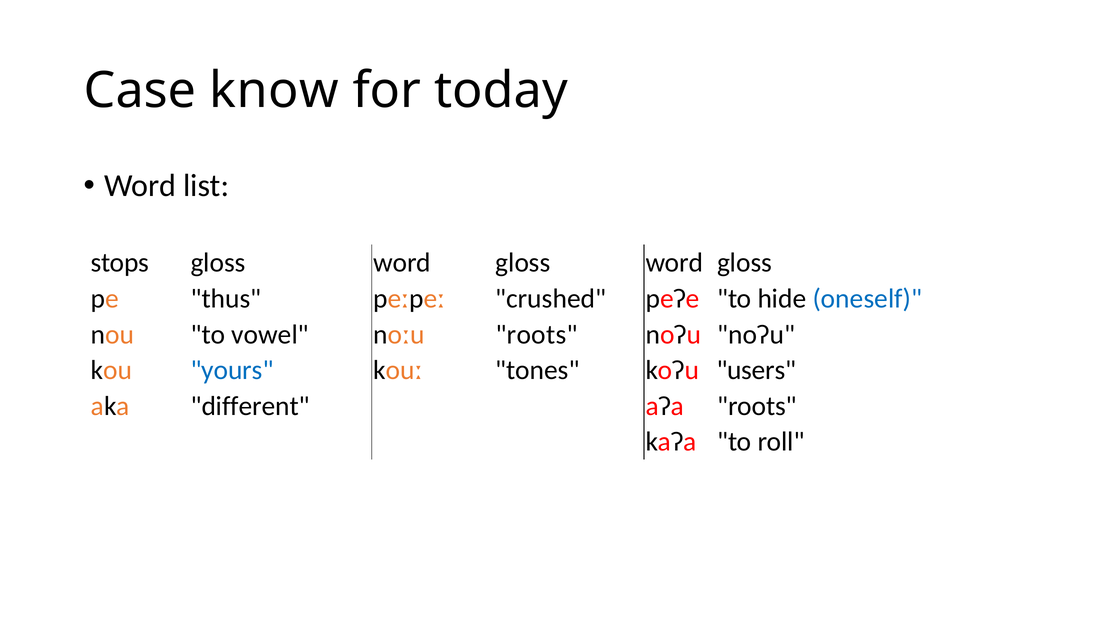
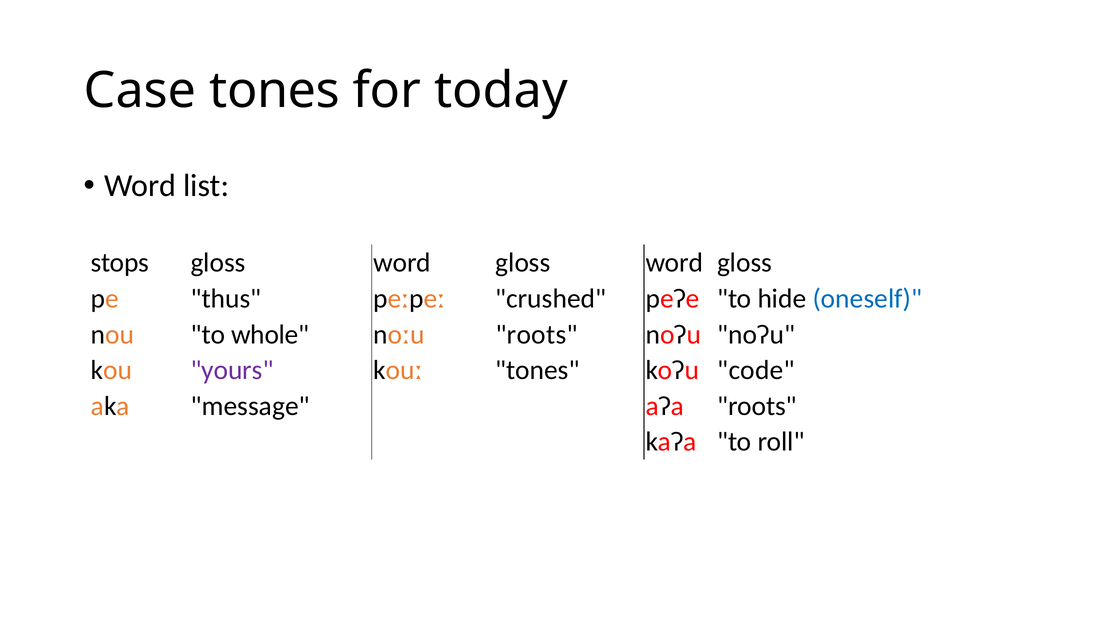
Case know: know -> tones
vowel: vowel -> whole
yours colour: blue -> purple
users: users -> code
different: different -> message
